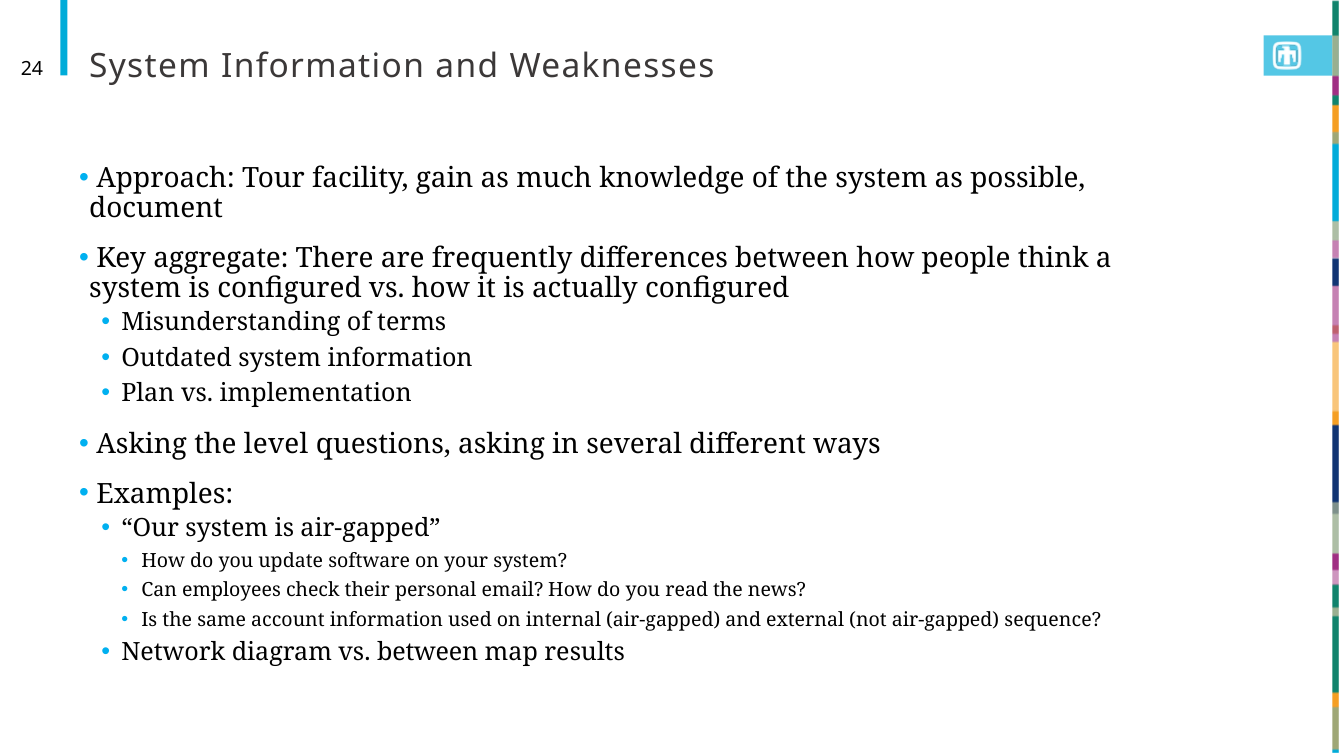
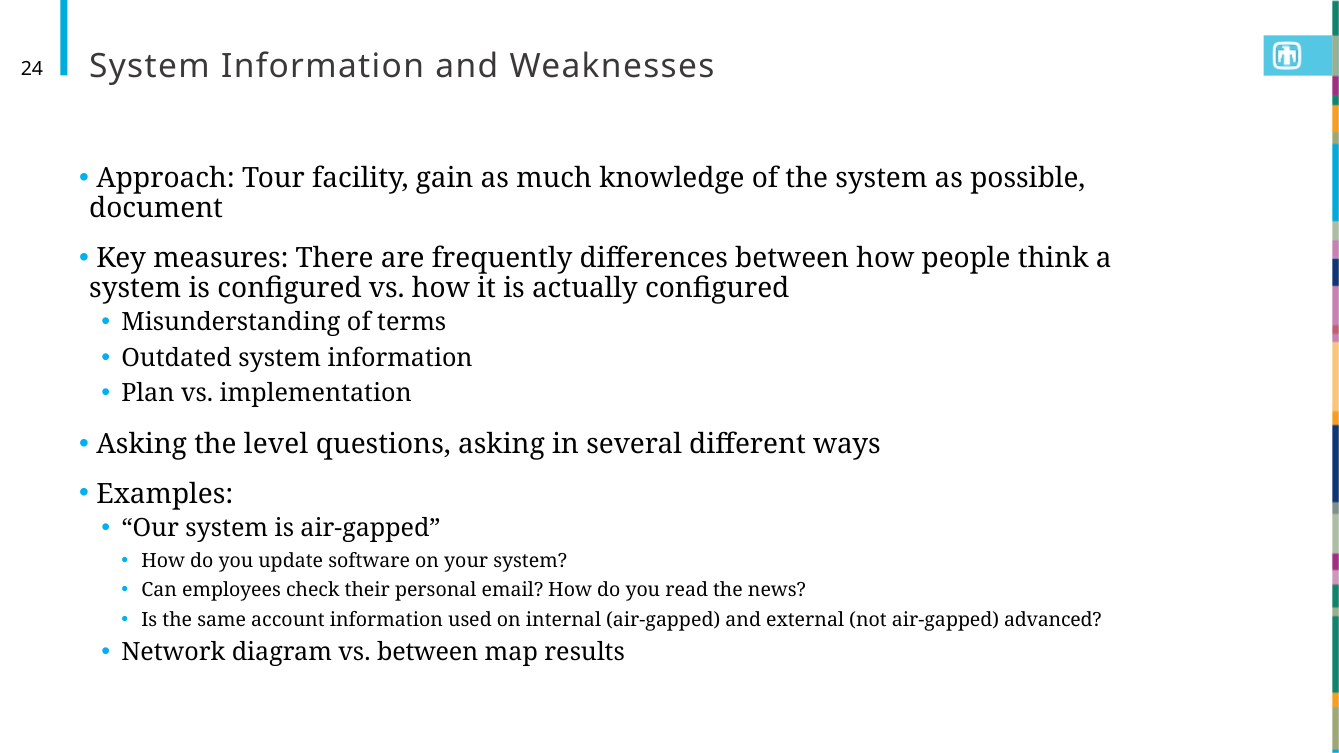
aggregate: aggregate -> measures
sequence: sequence -> advanced
